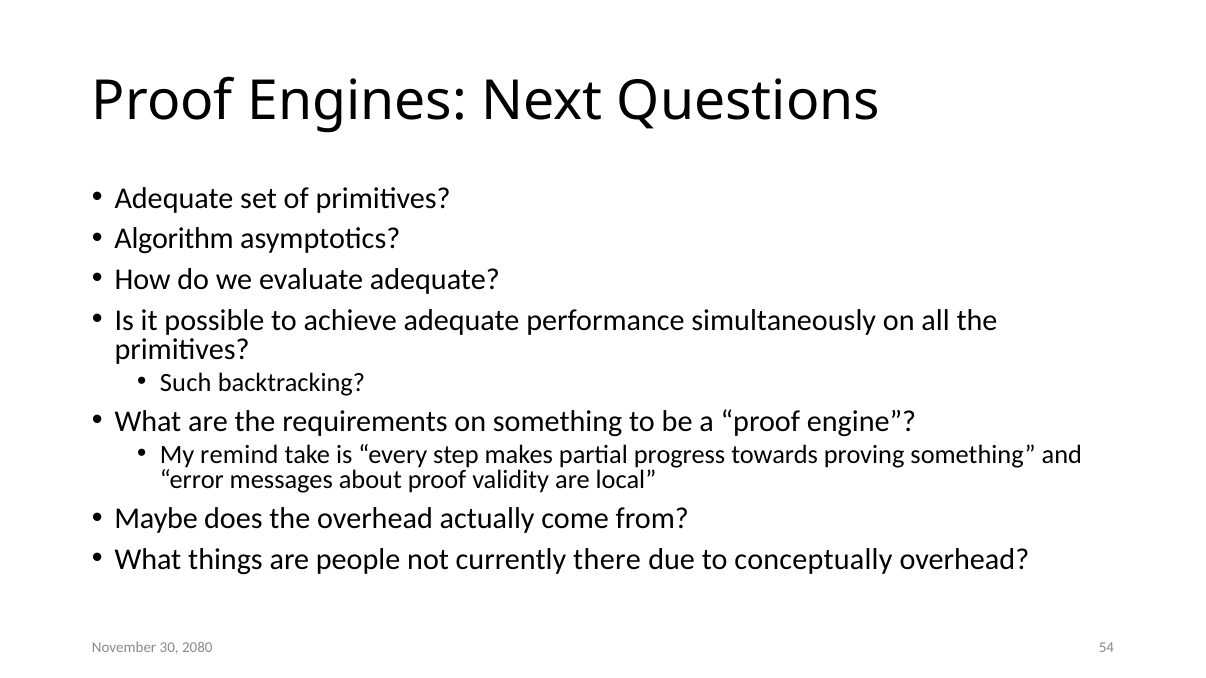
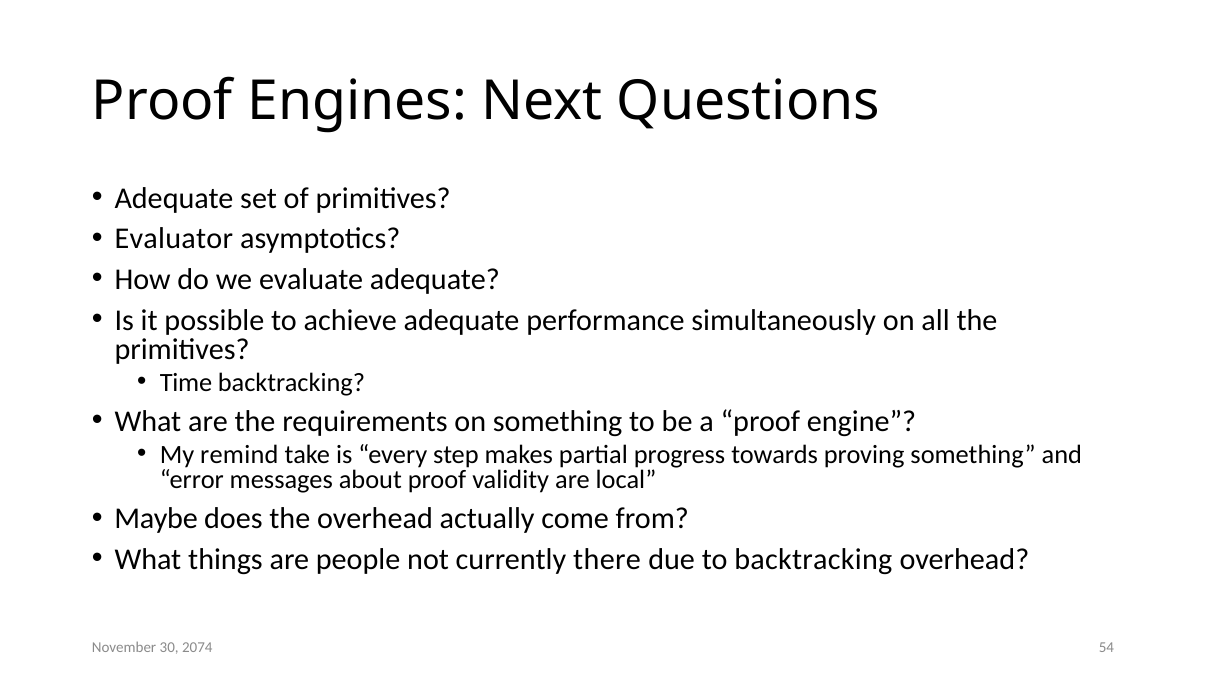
Algorithm: Algorithm -> Evaluator
Such: Such -> Time
to conceptually: conceptually -> backtracking
2080: 2080 -> 2074
